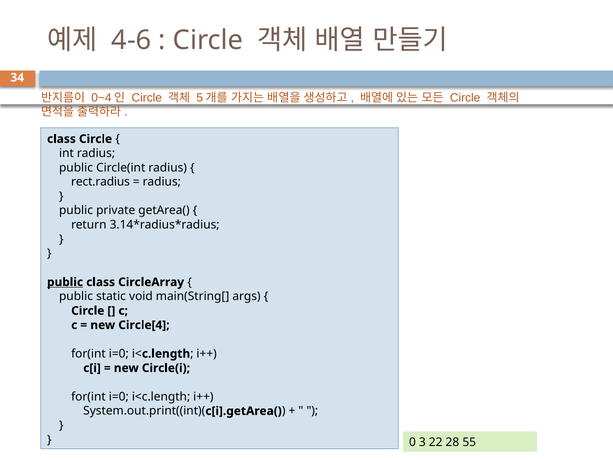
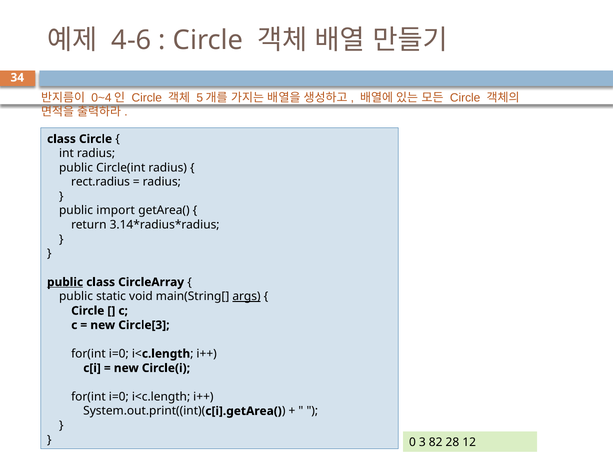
private: private -> import
args underline: none -> present
Circle[4: Circle[4 -> Circle[3
22: 22 -> 82
55: 55 -> 12
